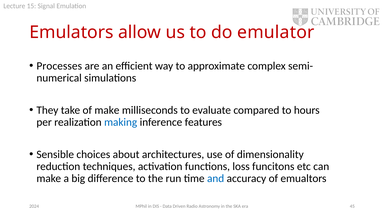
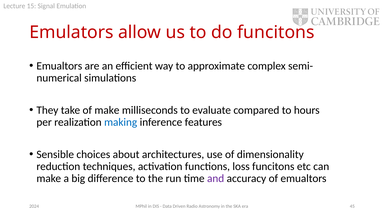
do emulator: emulator -> funcitons
Processes at (59, 66): Processes -> Emualtors
and colour: blue -> purple
